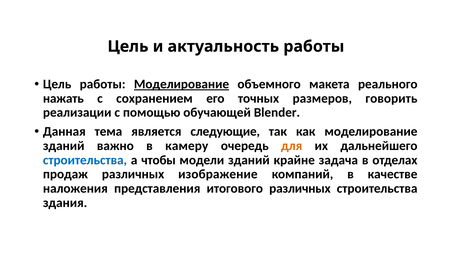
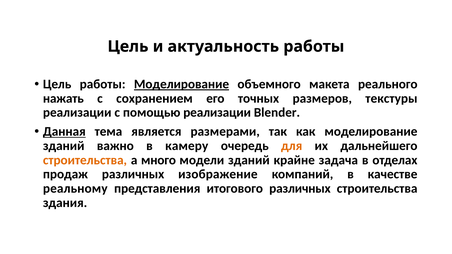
говорить: говорить -> текстуры
помощью обучающей: обучающей -> реализации
Данная underline: none -> present
следующие: следующие -> размерами
строительства at (85, 160) colour: blue -> orange
чтобы: чтобы -> много
наложения: наложения -> реальному
